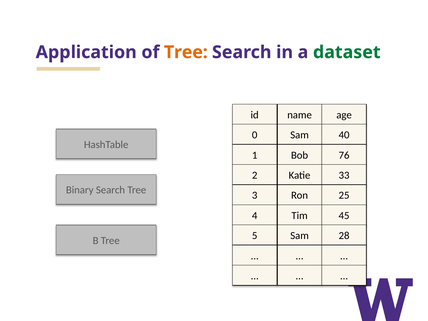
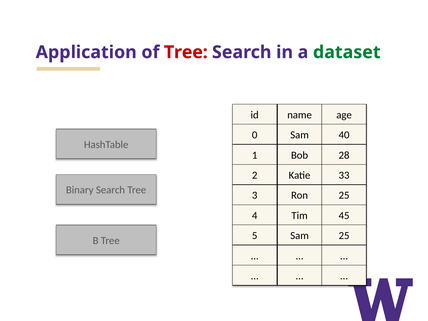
Tree at (186, 52) colour: orange -> red
76: 76 -> 28
Sam 28: 28 -> 25
